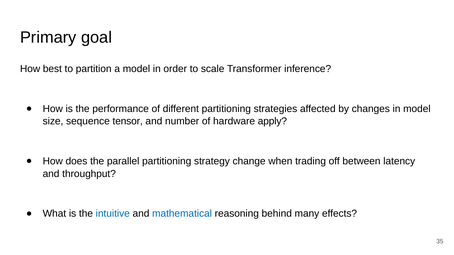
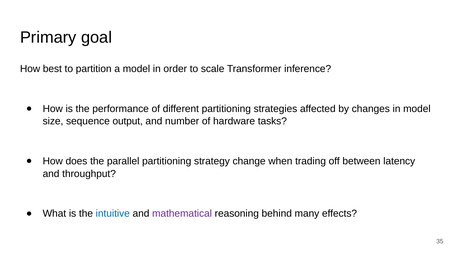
tensor: tensor -> output
apply: apply -> tasks
mathematical colour: blue -> purple
